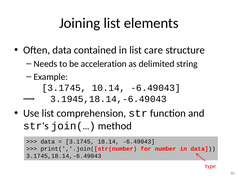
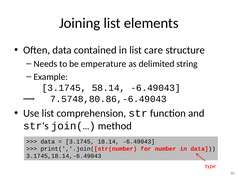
acceleration: acceleration -> emperature
10.14: 10.14 -> 58.14
3.1945,18.14,-6.49043: 3.1945,18.14,-6.49043 -> 7.5748,80.86,-6.49043
